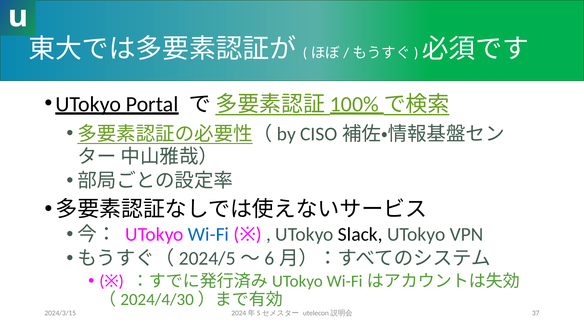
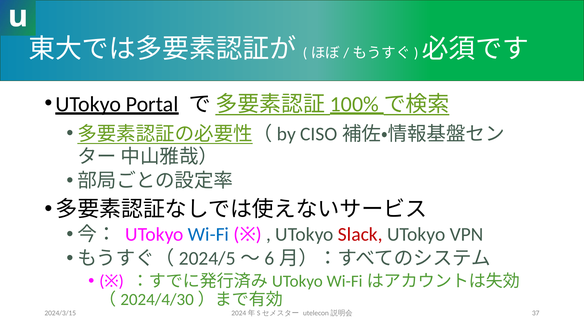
Slack colour: black -> red
